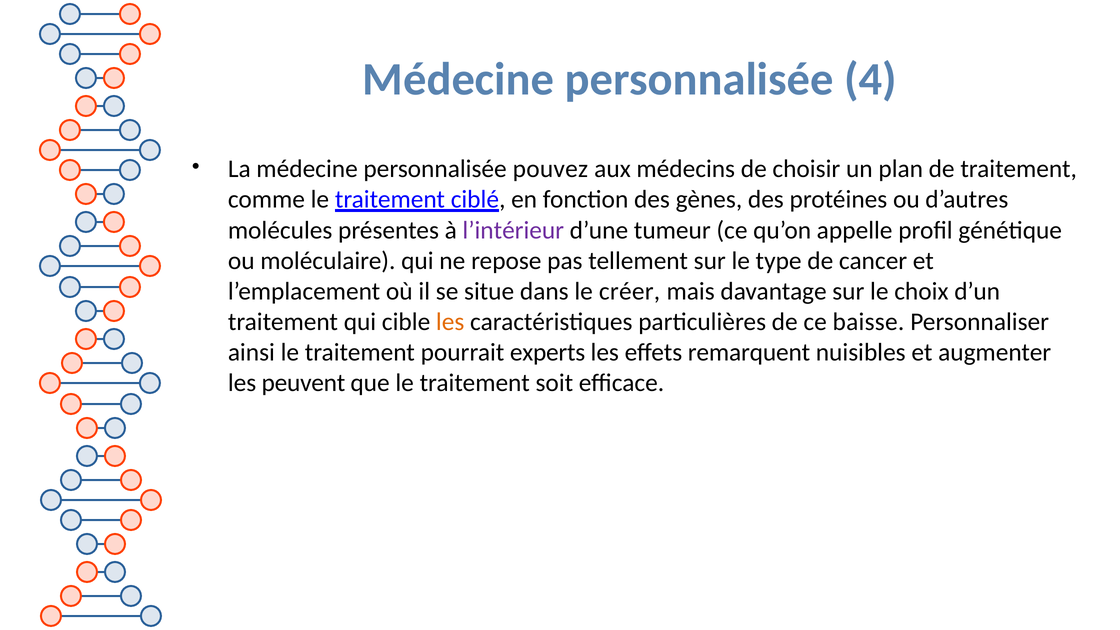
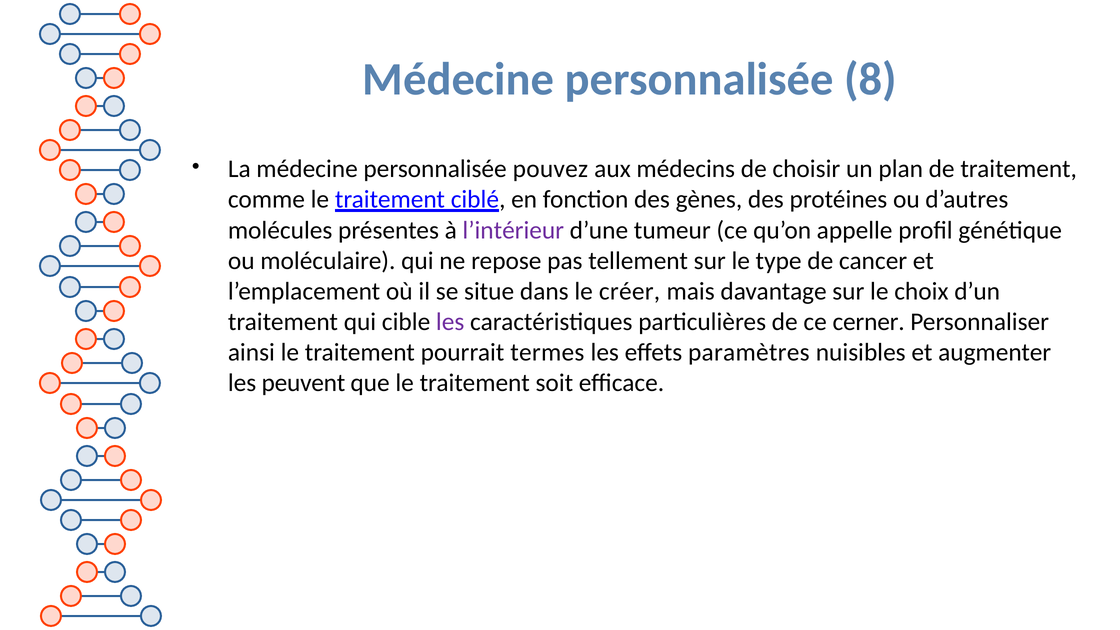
4: 4 -> 8
les at (450, 322) colour: orange -> purple
baisse: baisse -> cerner
experts: experts -> termes
remarquent: remarquent -> paramètres
